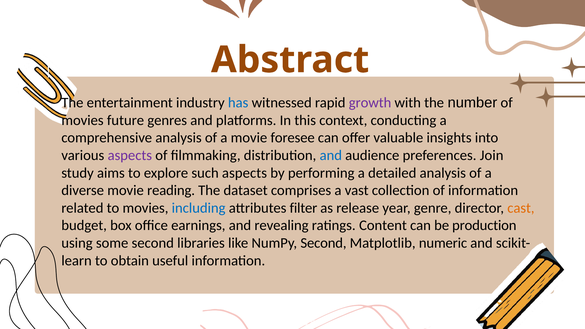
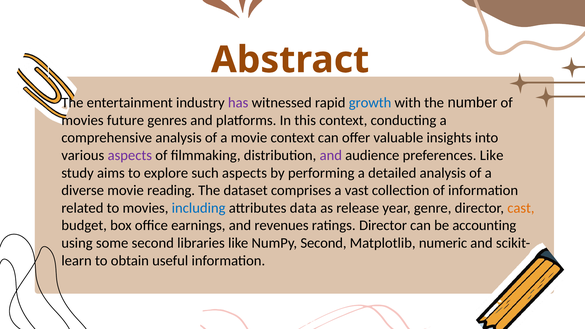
has colour: blue -> purple
growth colour: purple -> blue
movie foresee: foresee -> context
and at (331, 155) colour: blue -> purple
preferences Join: Join -> Like
filter: filter -> data
revealing: revealing -> revenues
ratings Content: Content -> Director
production: production -> accounting
